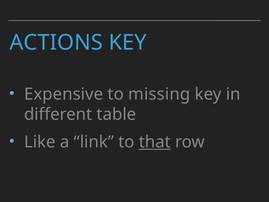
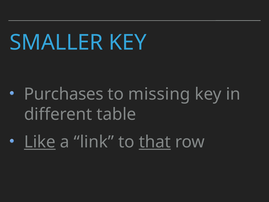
ACTIONS: ACTIONS -> SMALLER
Expensive: Expensive -> Purchases
Like underline: none -> present
